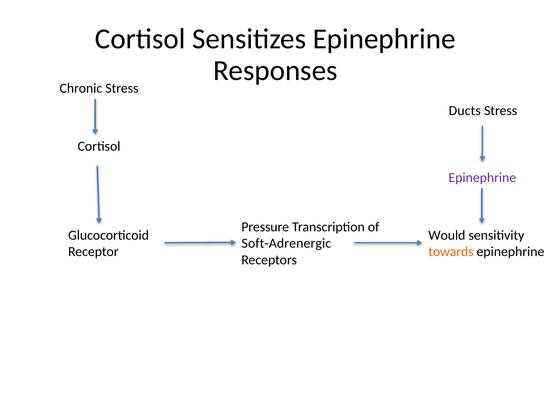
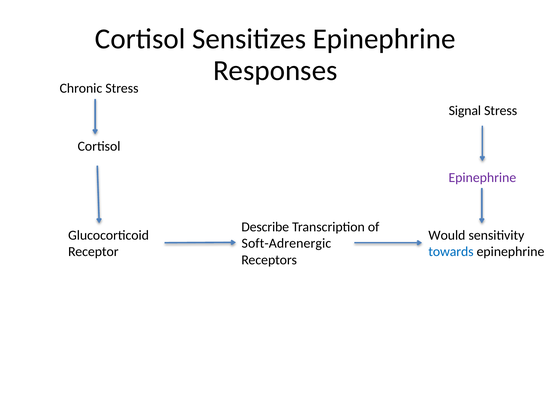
Ducts: Ducts -> Signal
Pressure: Pressure -> Describe
towards colour: orange -> blue
